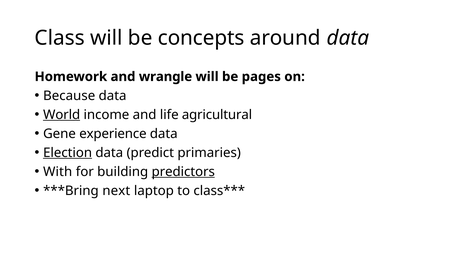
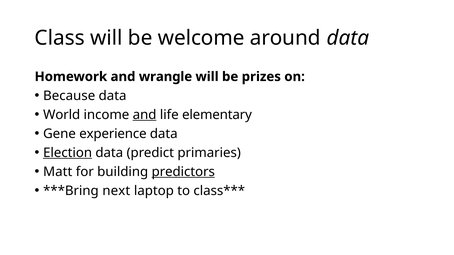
concepts: concepts -> welcome
pages: pages -> prizes
World underline: present -> none
and at (145, 115) underline: none -> present
agricultural: agricultural -> elementary
With: With -> Matt
